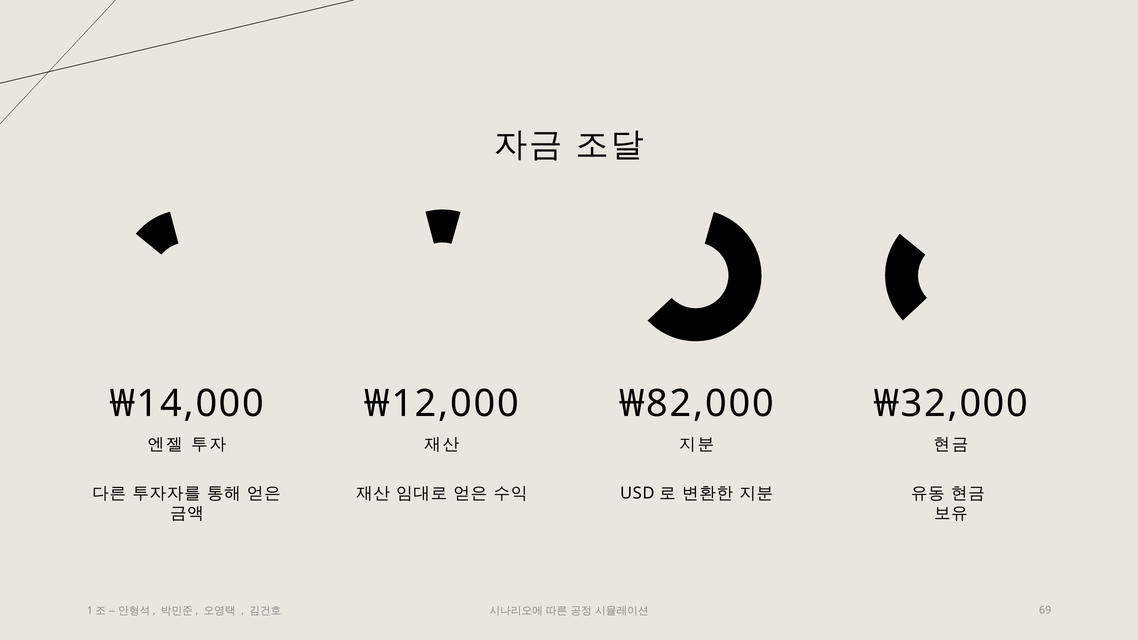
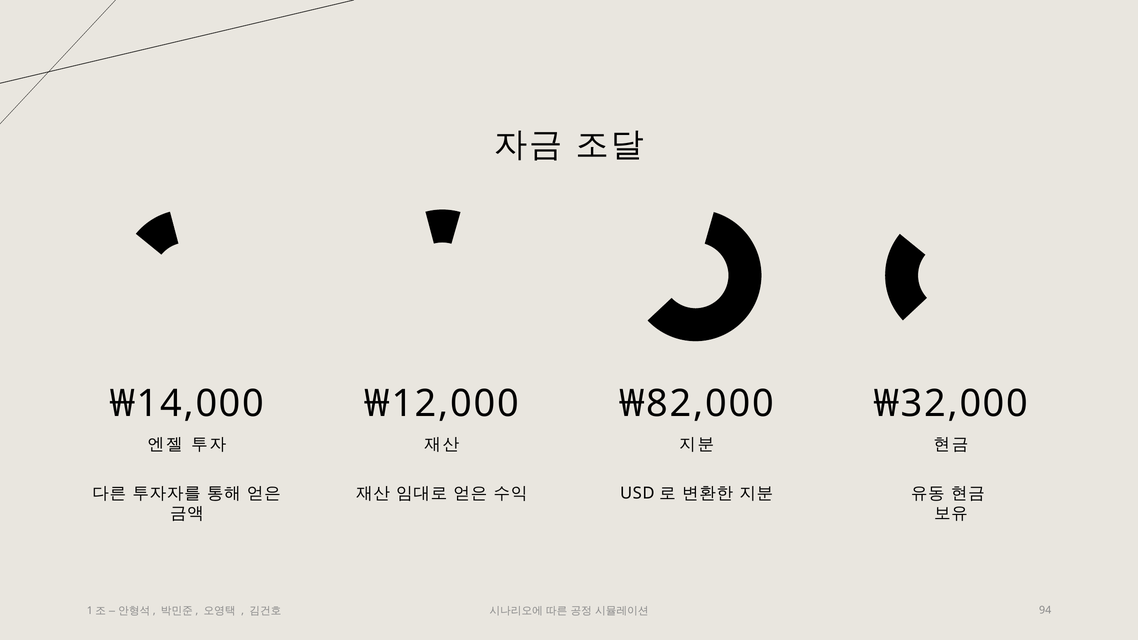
69: 69 -> 94
